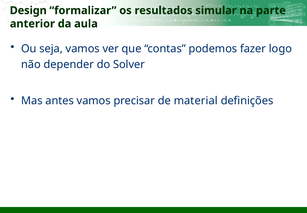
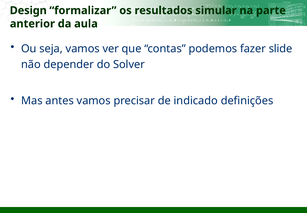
logo: logo -> slide
material: material -> indicado
